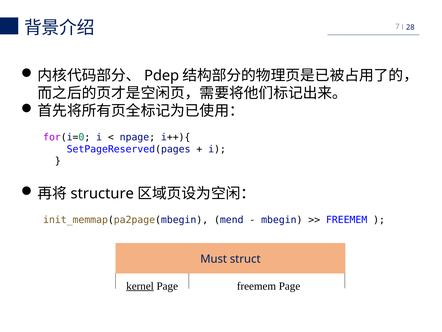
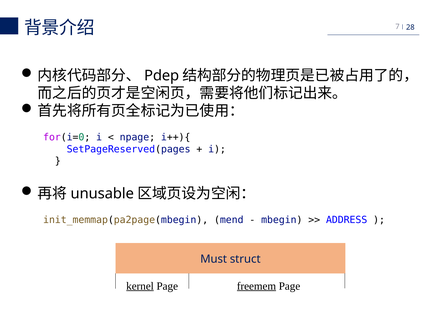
structure: structure -> unusable
FREEMEM at (347, 220): FREEMEM -> ADDRESS
freemem at (256, 286) underline: none -> present
